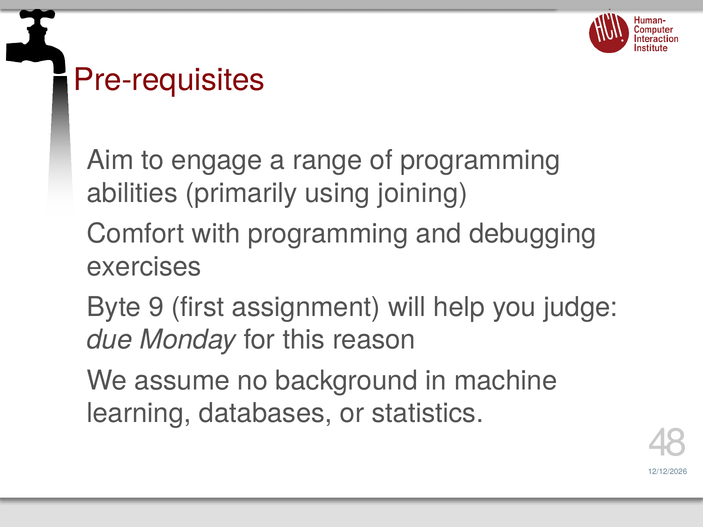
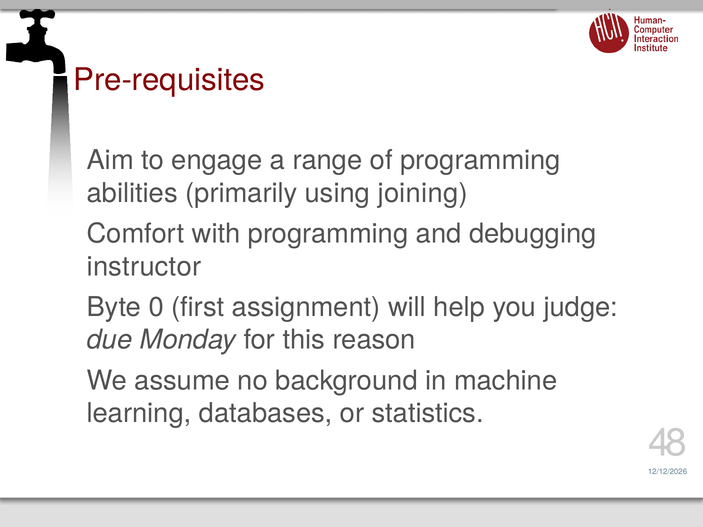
exercises: exercises -> instructor
9: 9 -> 0
